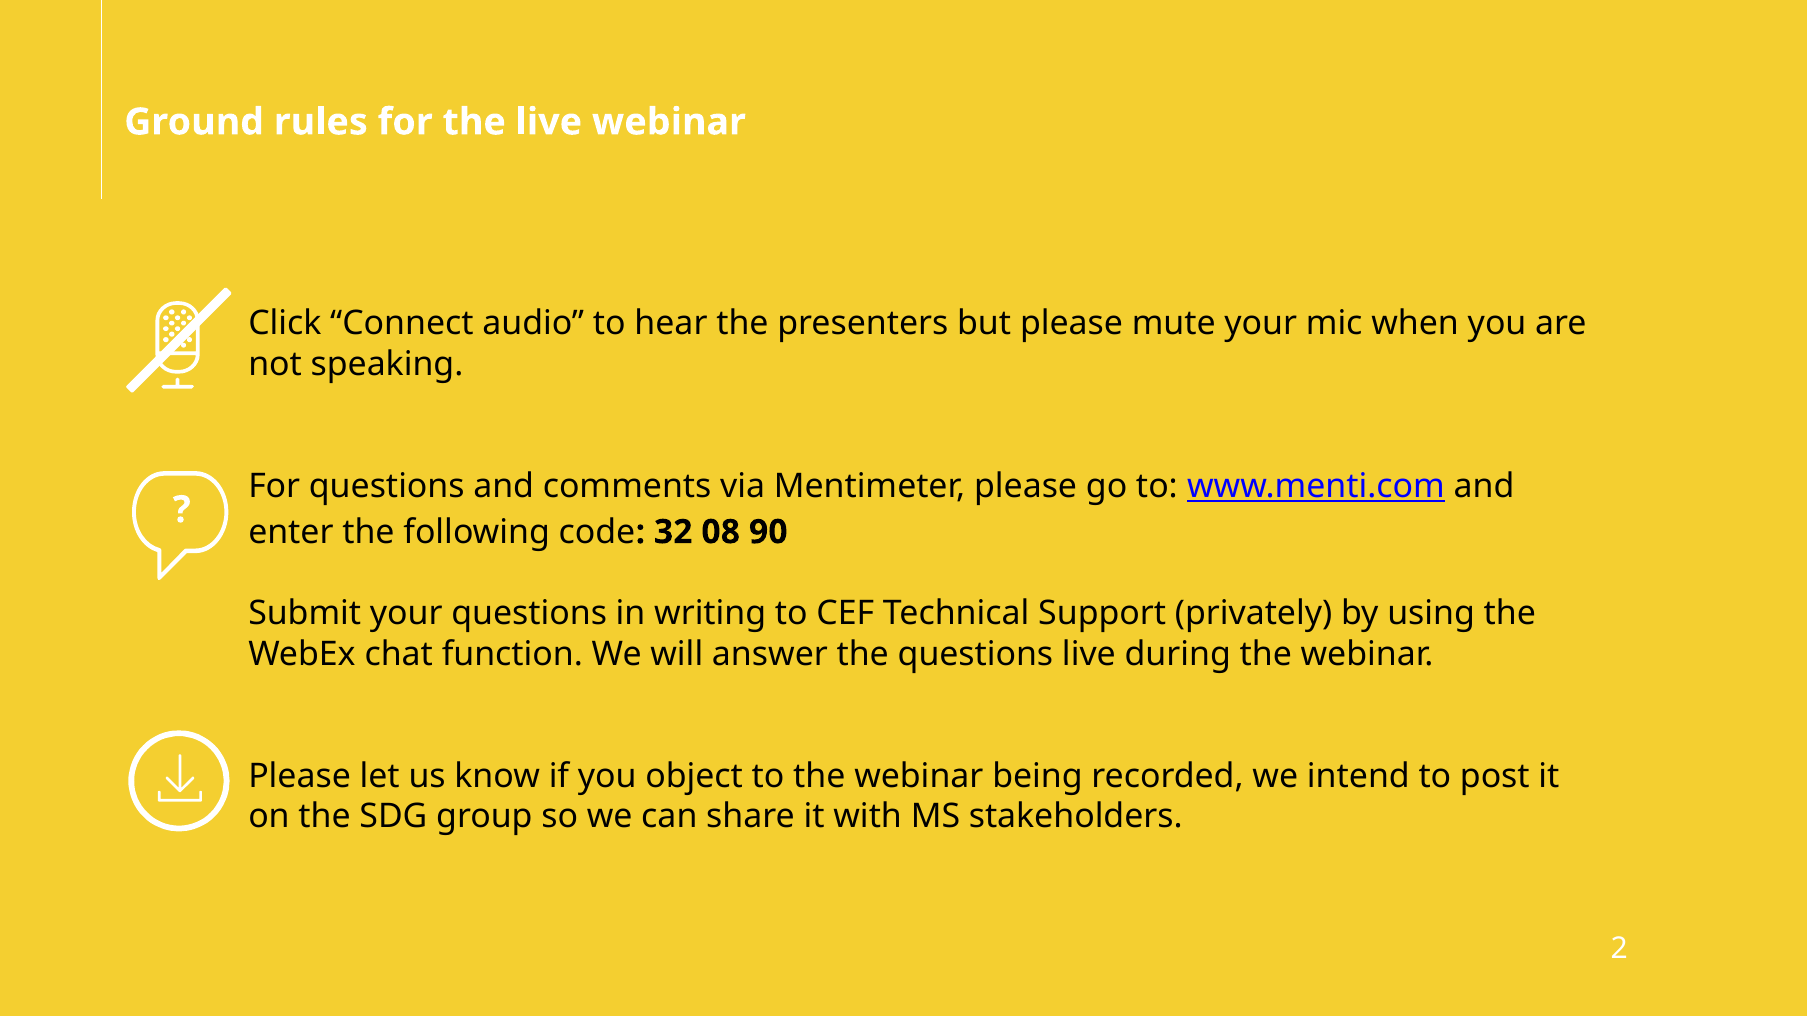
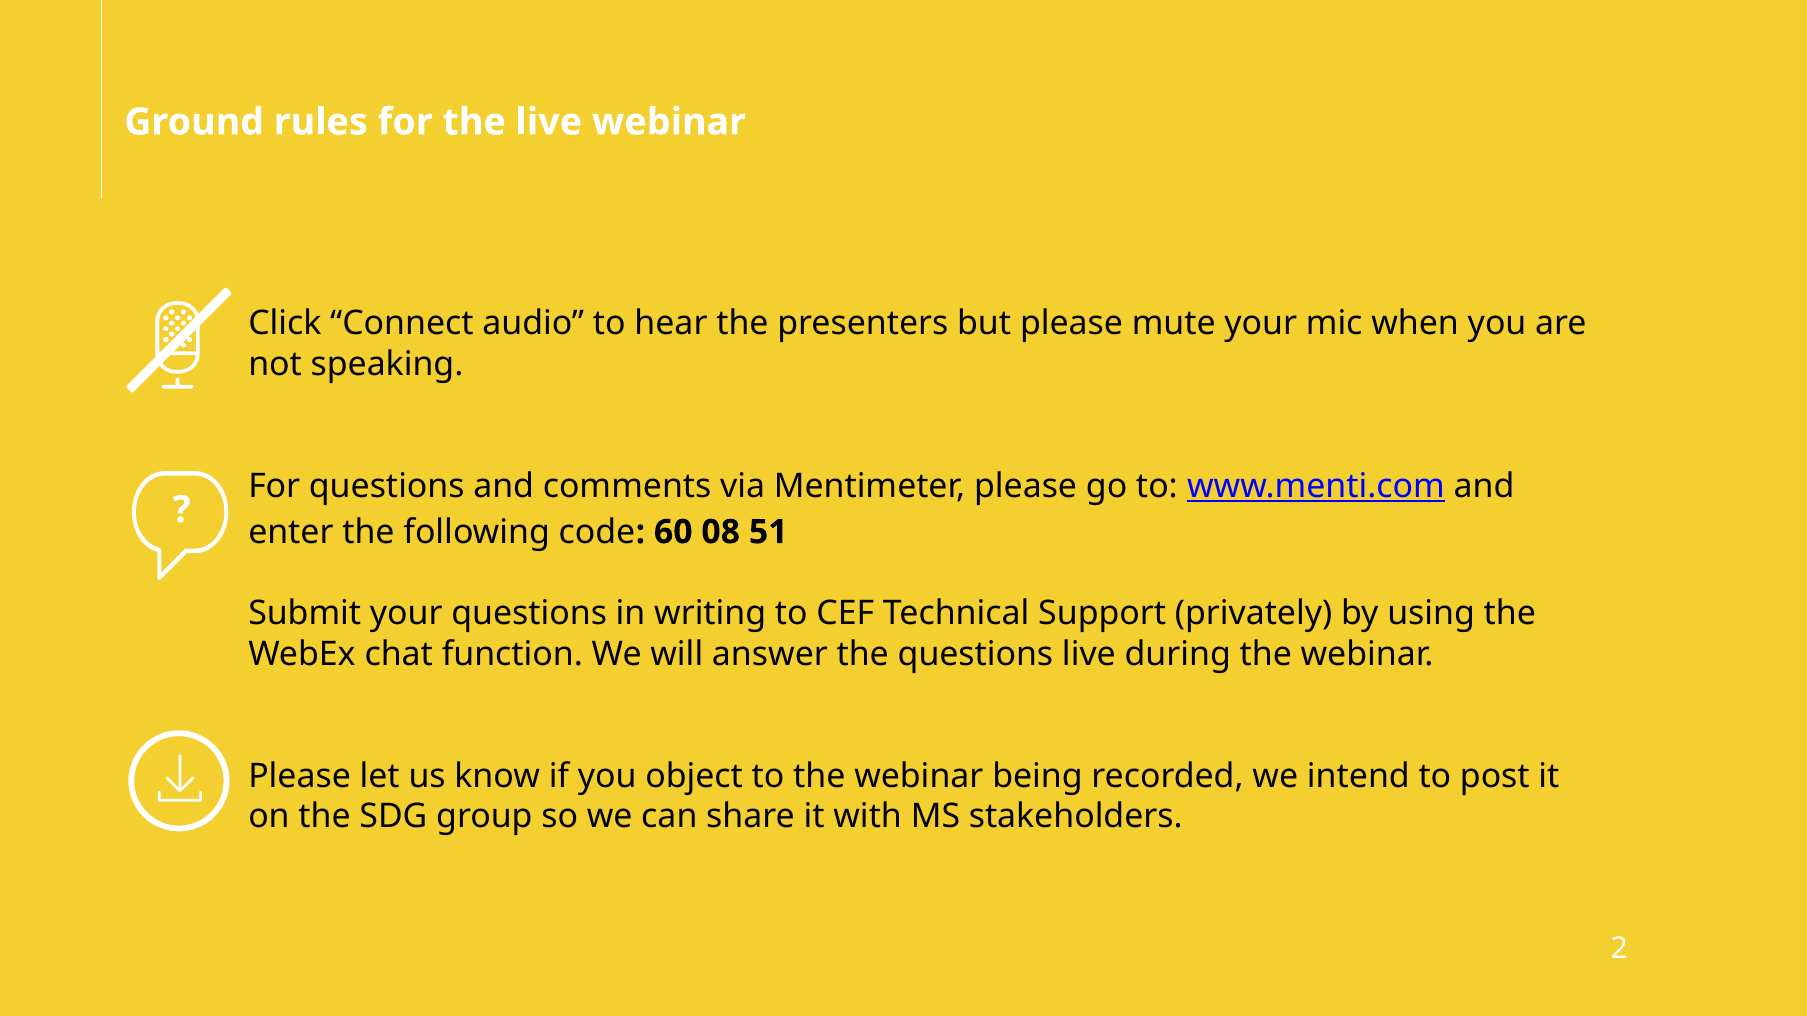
32: 32 -> 60
90: 90 -> 51
